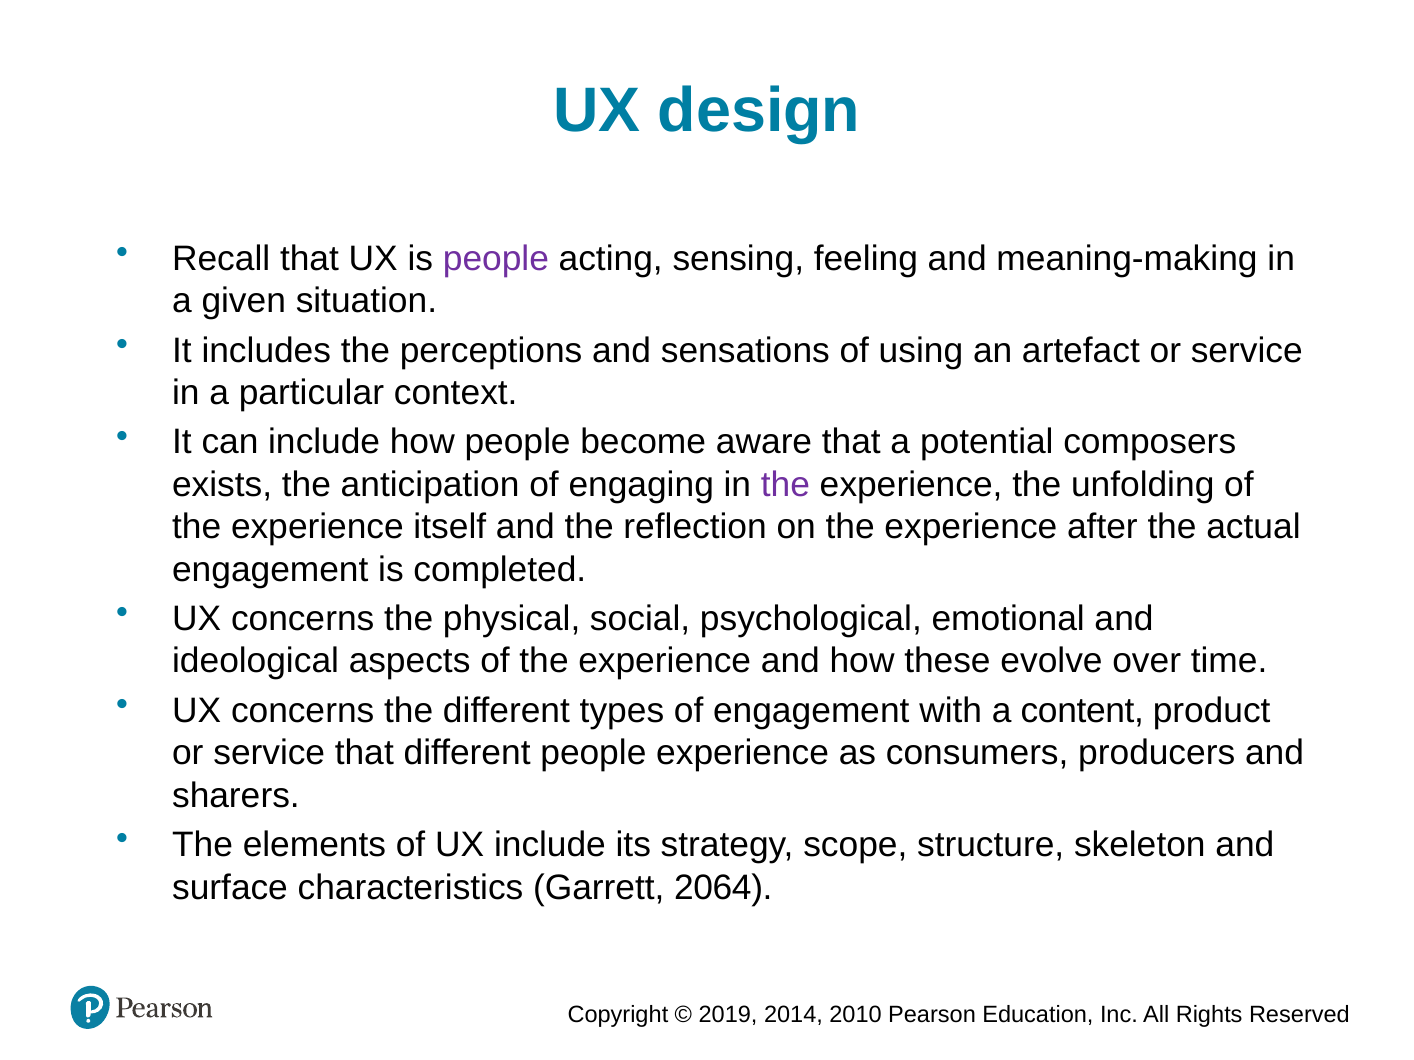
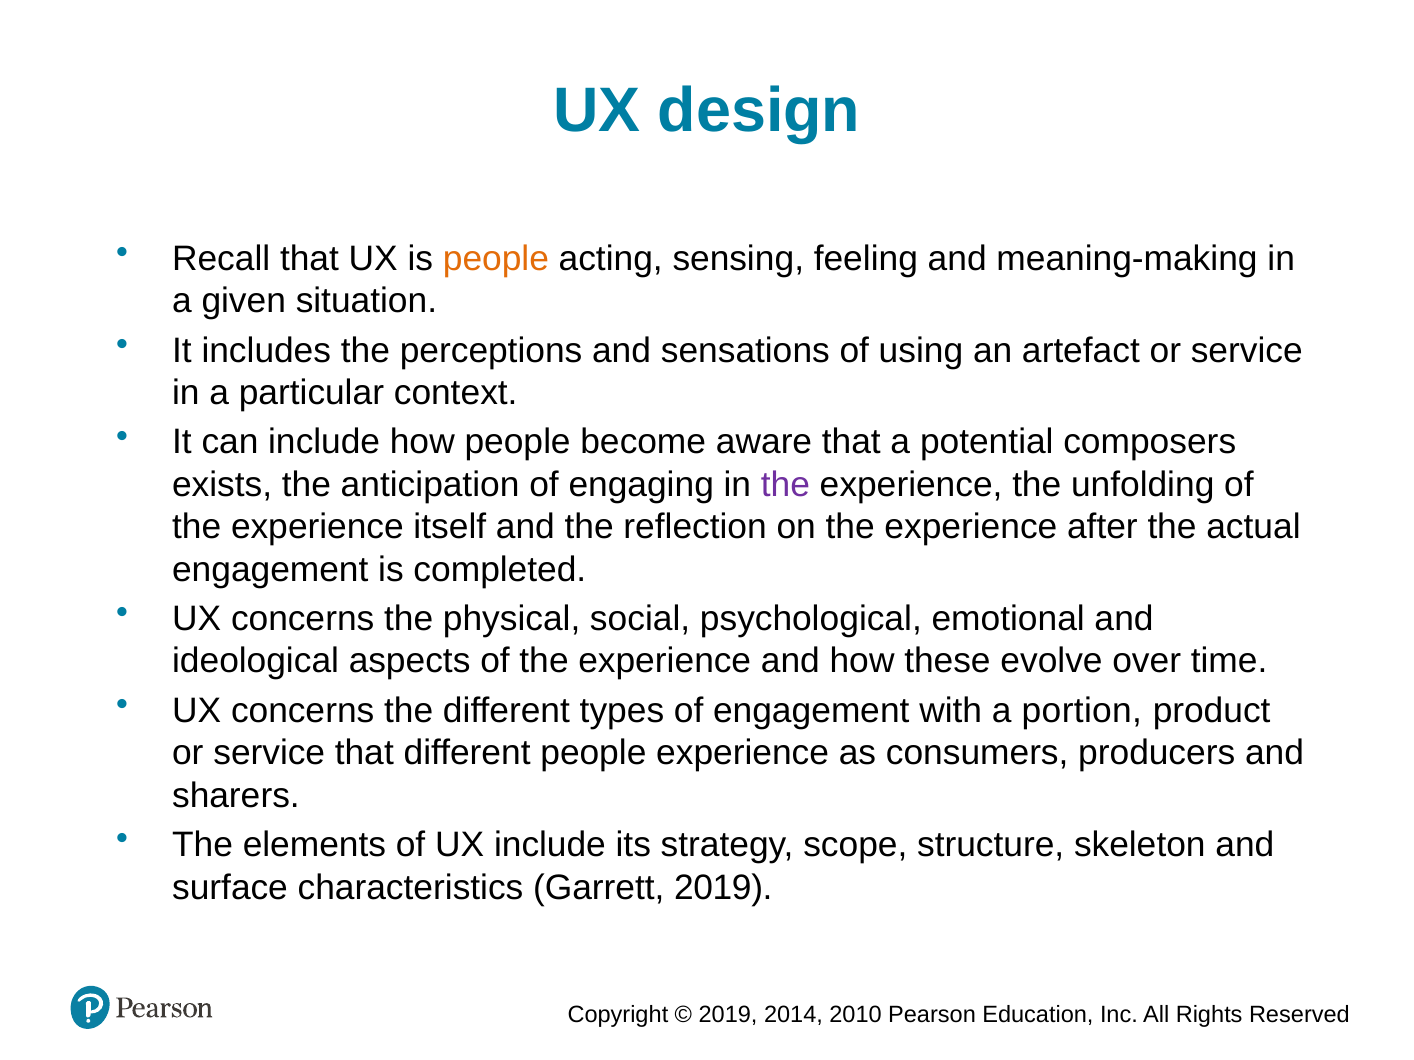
people at (496, 259) colour: purple -> orange
content: content -> portion
Garrett 2064: 2064 -> 2019
